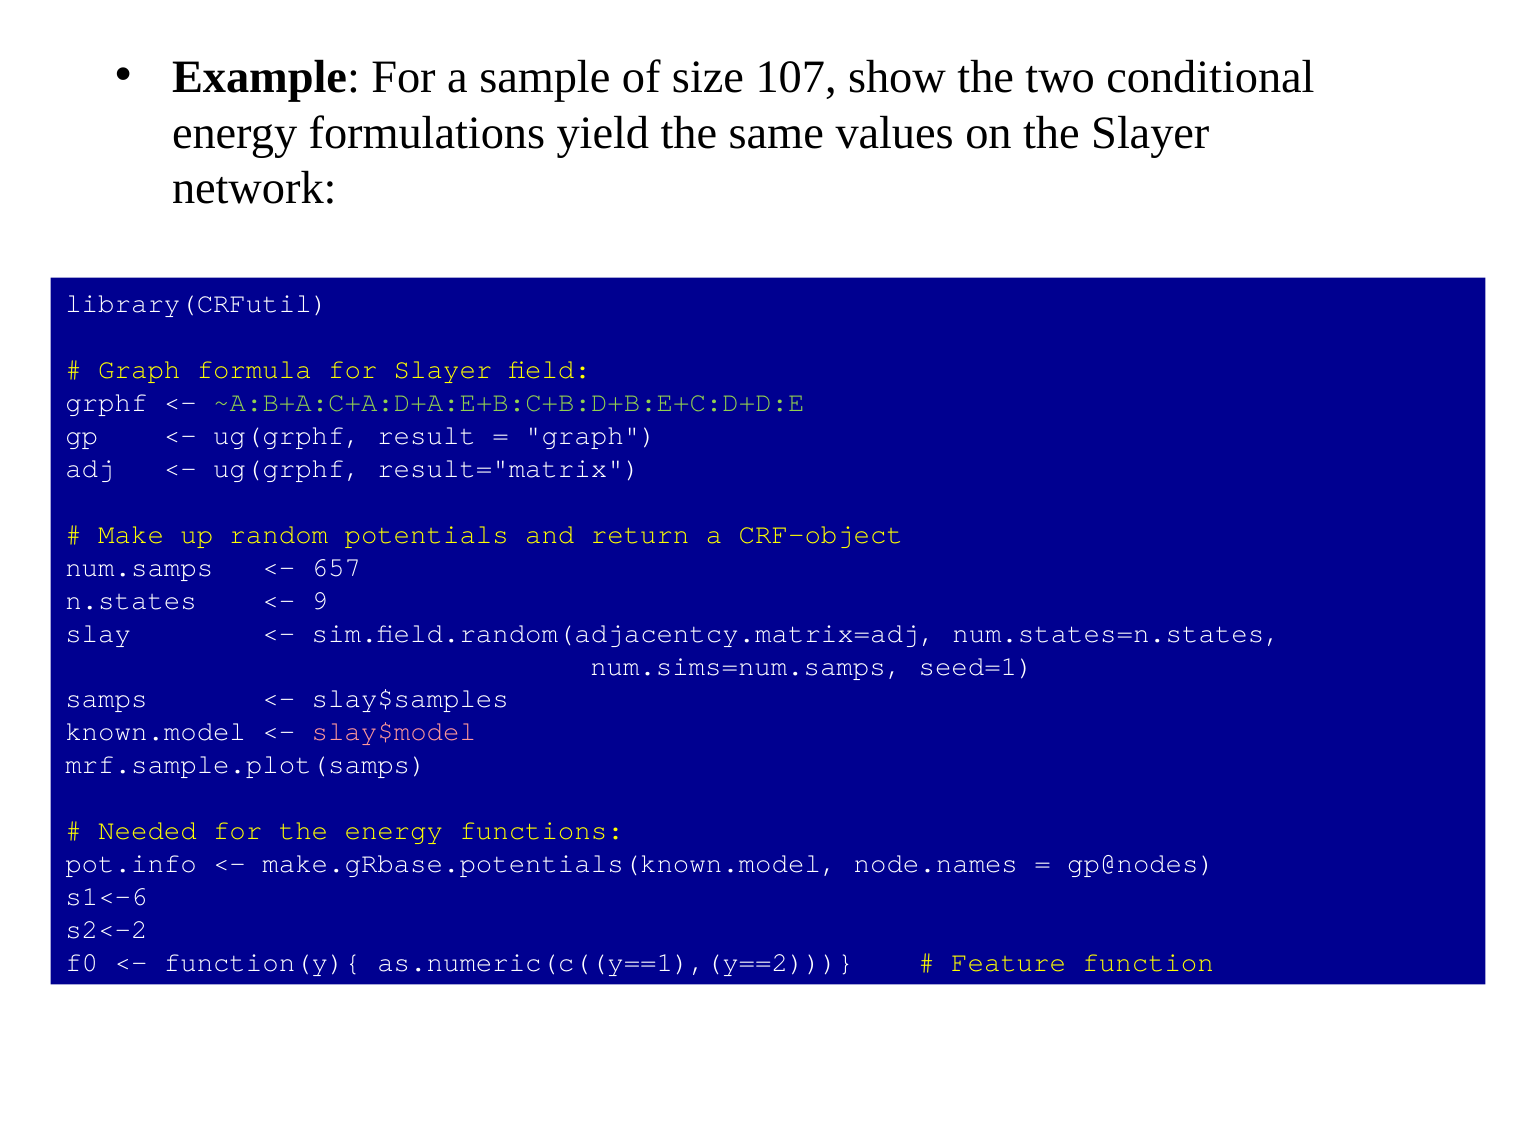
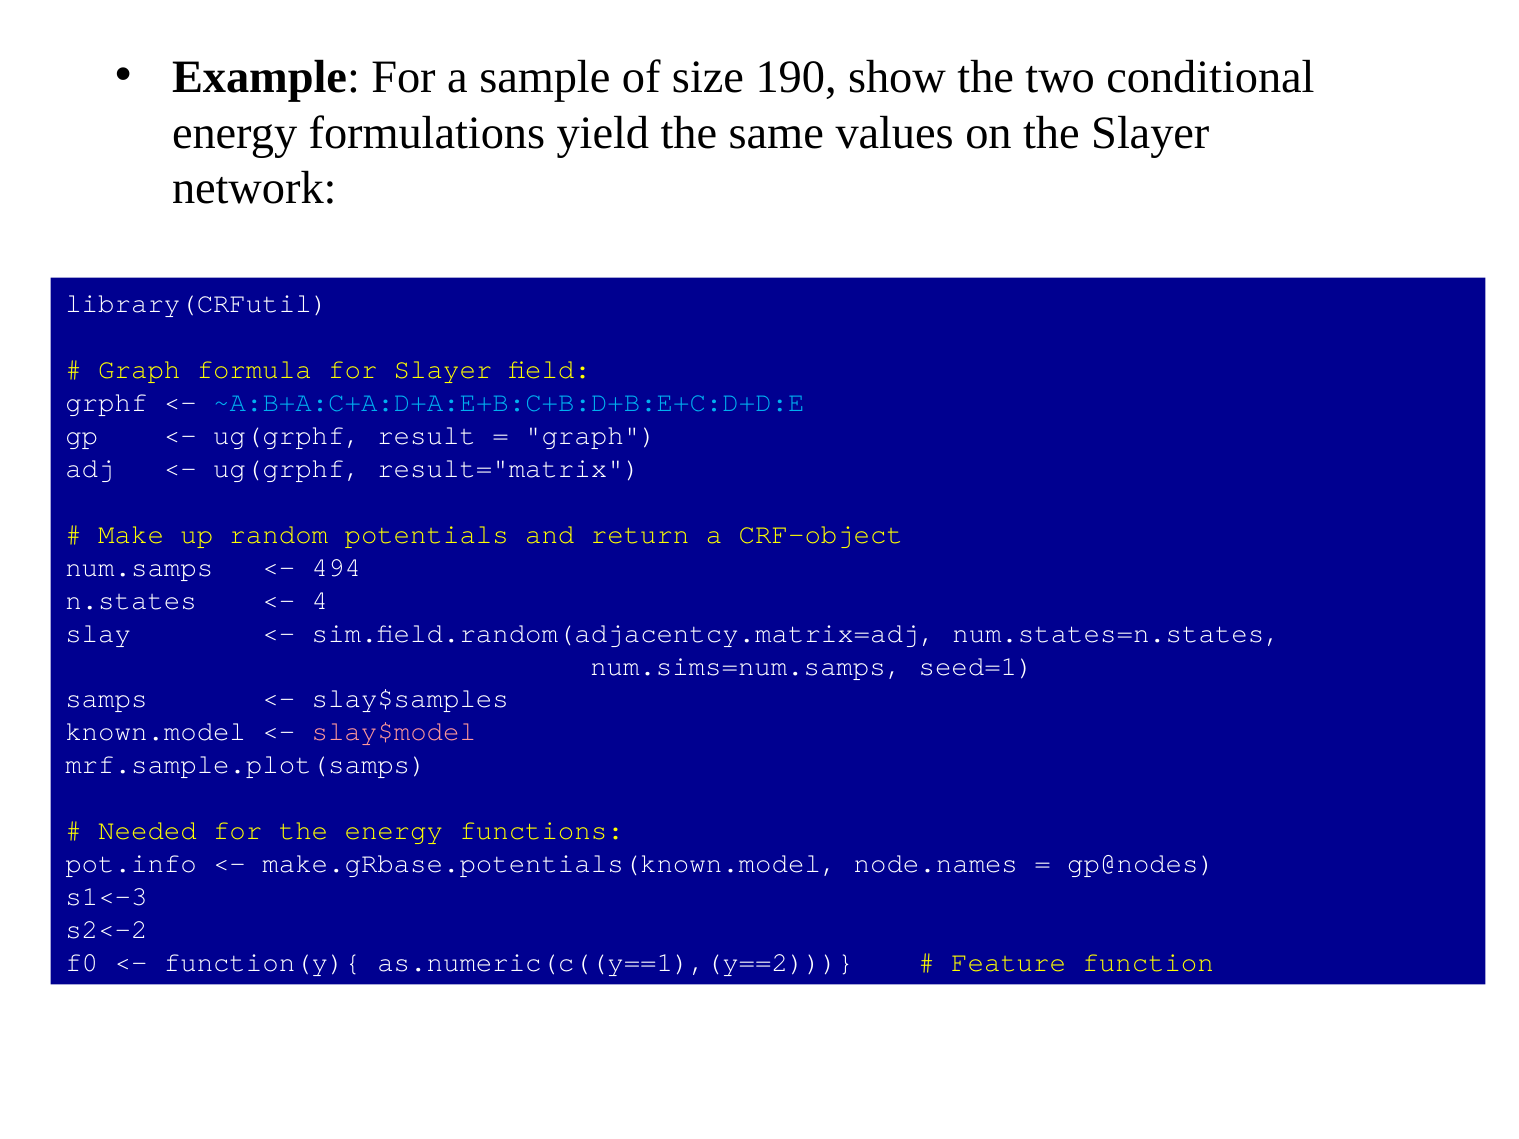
107: 107 -> 190
~A:B+A:C+A:D+A:E+B:C+B:D+B:E+C:D+D:E colour: light green -> light blue
657: 657 -> 494
9: 9 -> 4
s1<-6: s1<-6 -> s1<-3
